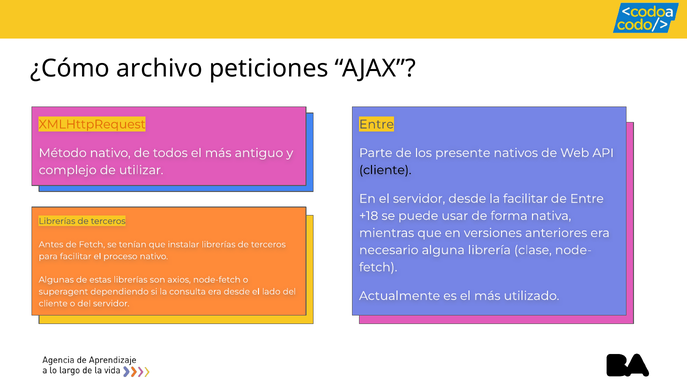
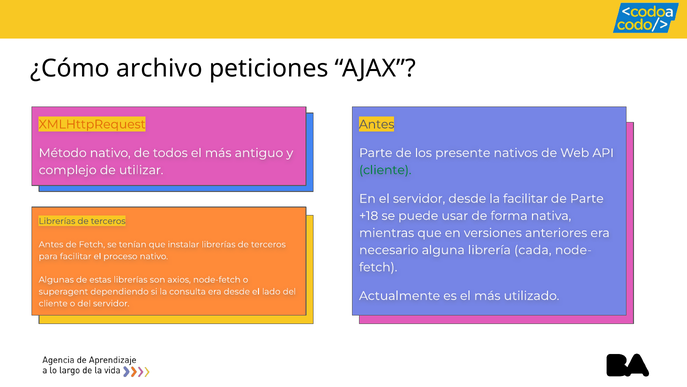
Entre at (377, 124): Entre -> Antes
cliente at (385, 170) colour: black -> green
de Entre: Entre -> Parte
clase: clase -> cada
